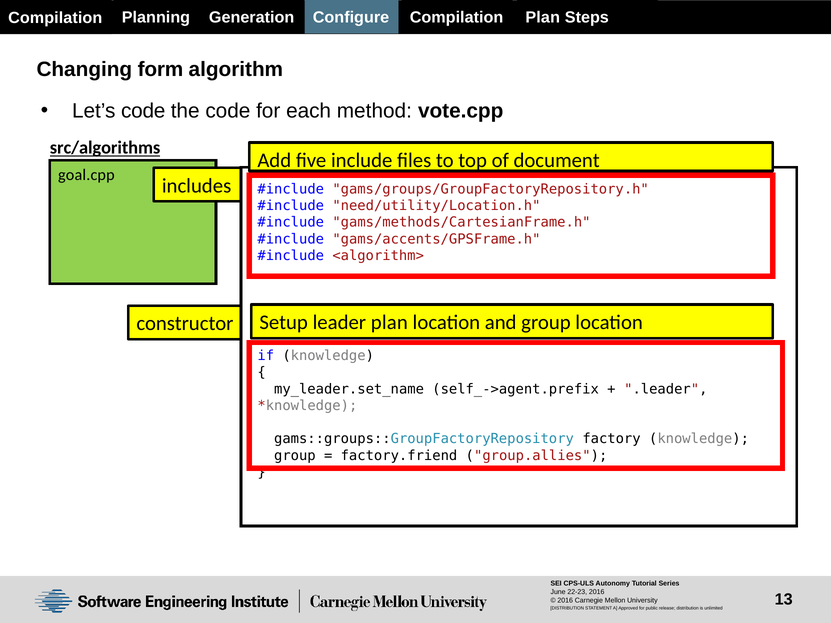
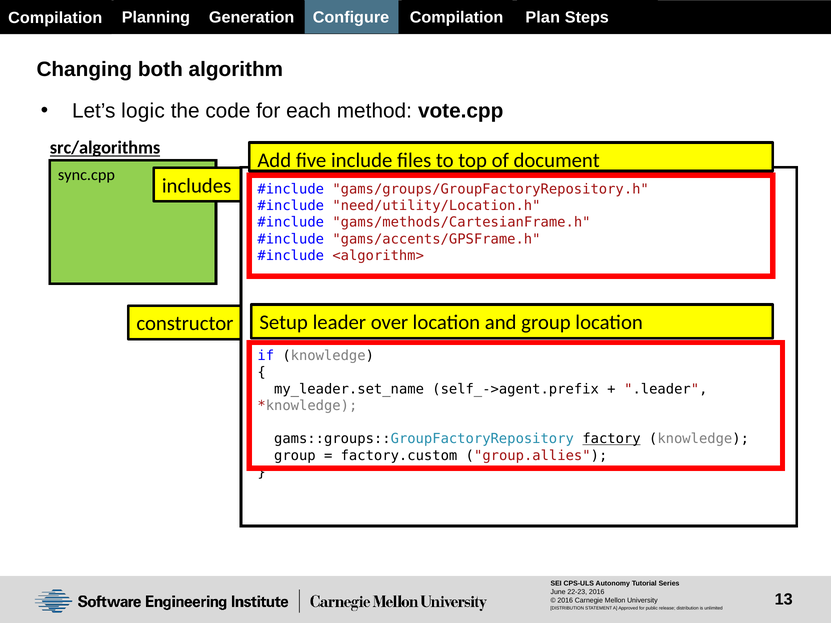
form: form -> both
Let’s code: code -> logic
goal.cpp: goal.cpp -> sync.cpp
leader plan: plan -> over
factory underline: none -> present
factory.friend: factory.friend -> factory.custom
